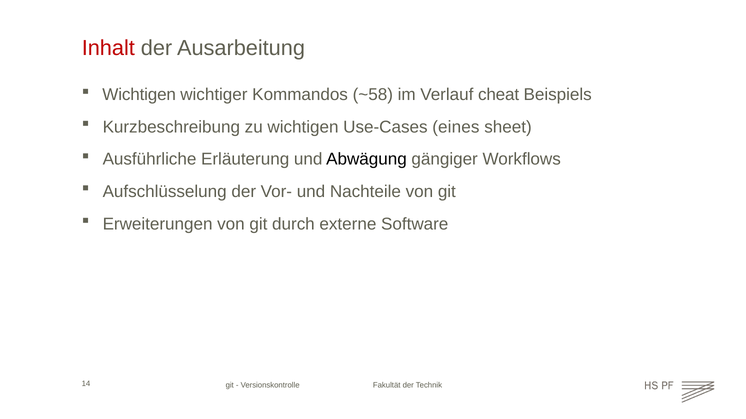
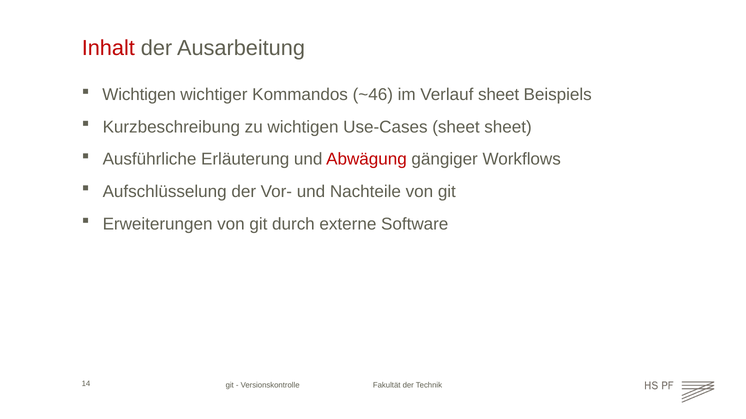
~58: ~58 -> ~46
Verlauf cheat: cheat -> sheet
Use-Cases eines: eines -> sheet
Abwägung colour: black -> red
